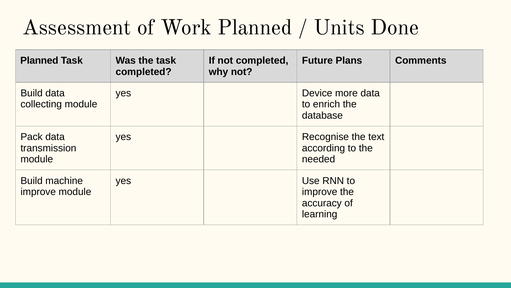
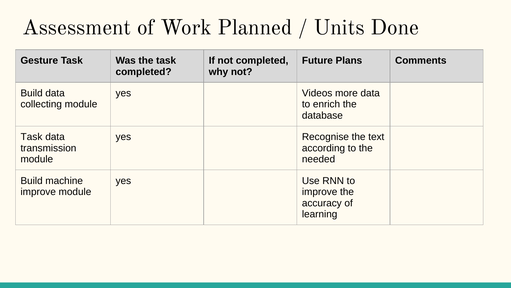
Planned at (39, 60): Planned -> Gesture
Device: Device -> Videos
Pack at (32, 137): Pack -> Task
